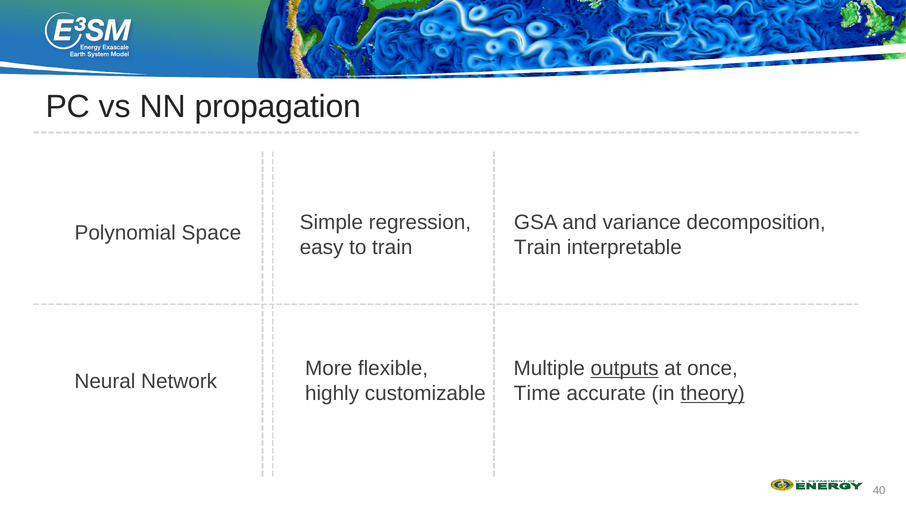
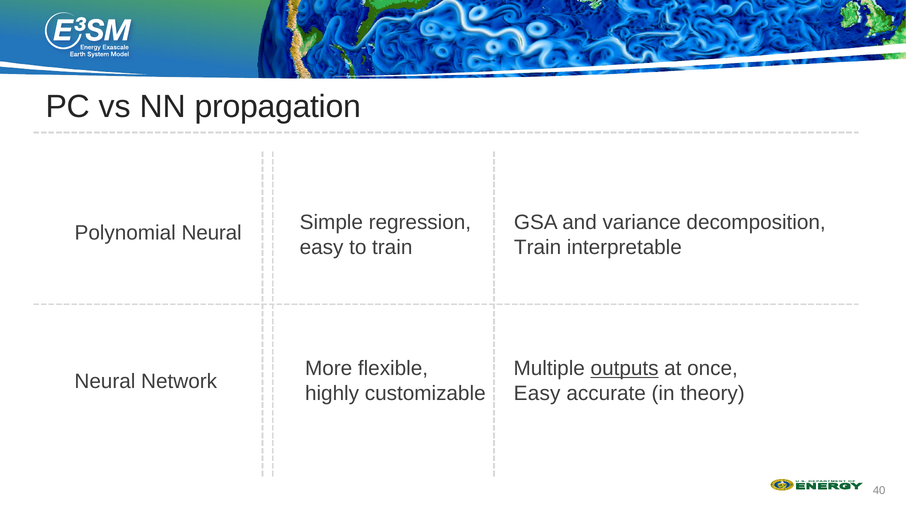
Polynomial Space: Space -> Neural
Time at (537, 393): Time -> Easy
theory underline: present -> none
